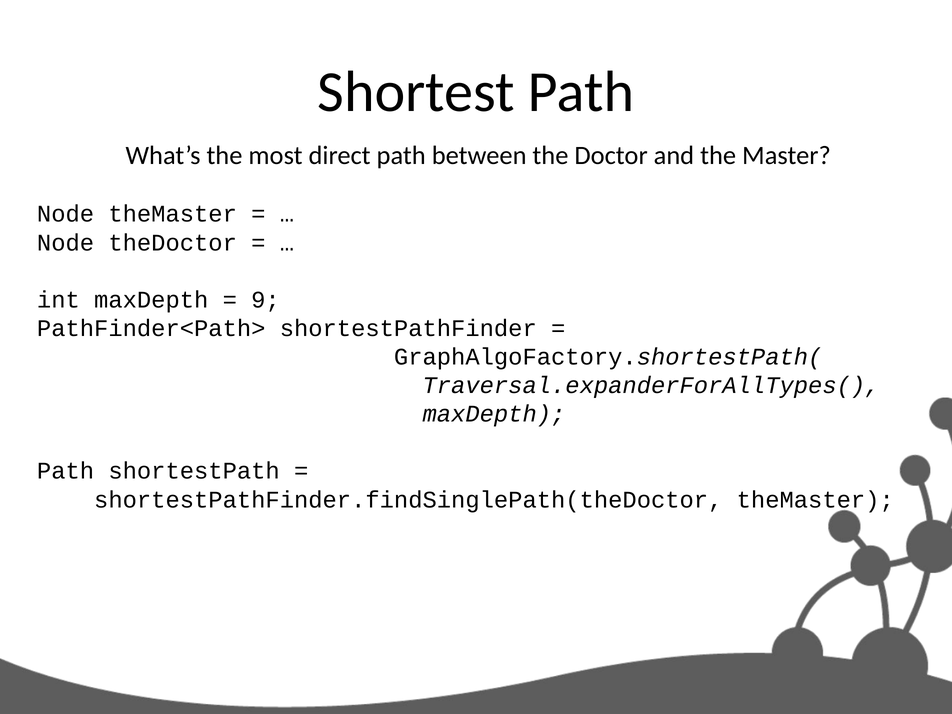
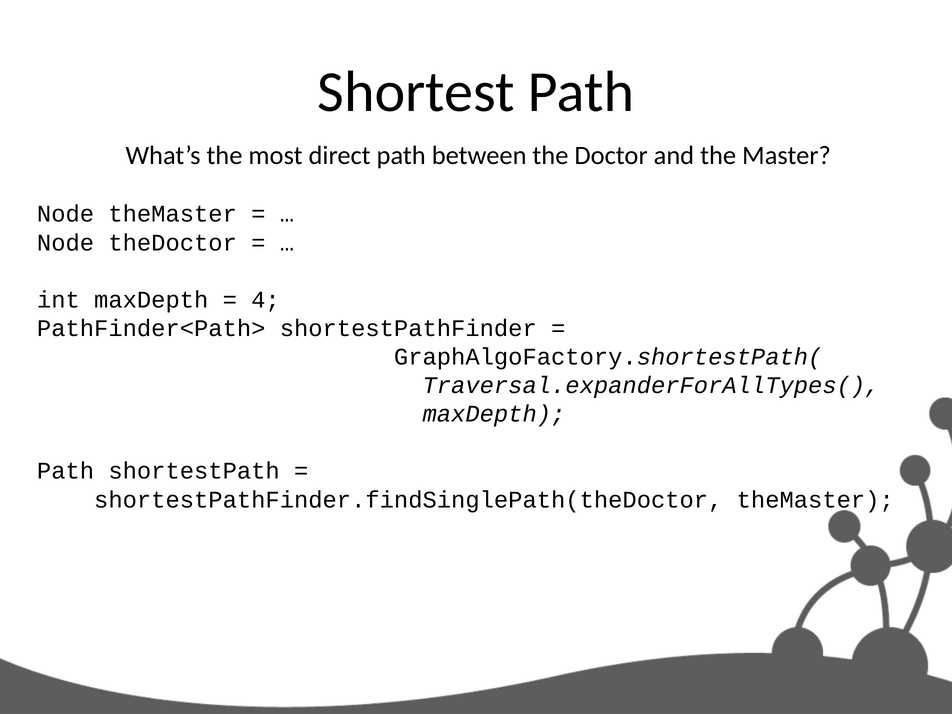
9: 9 -> 4
